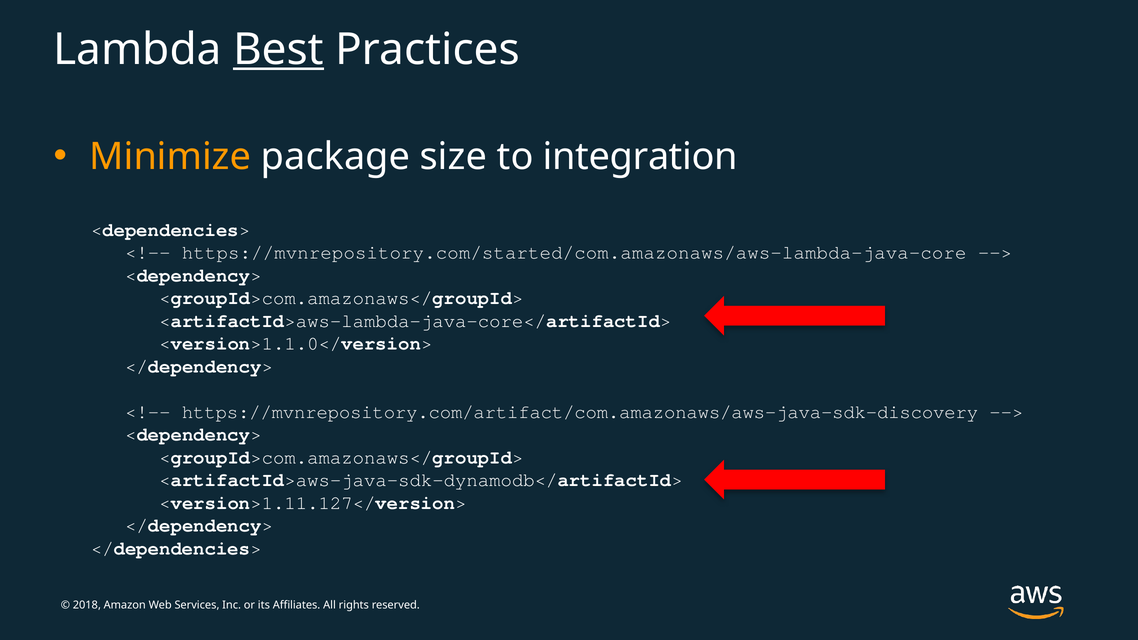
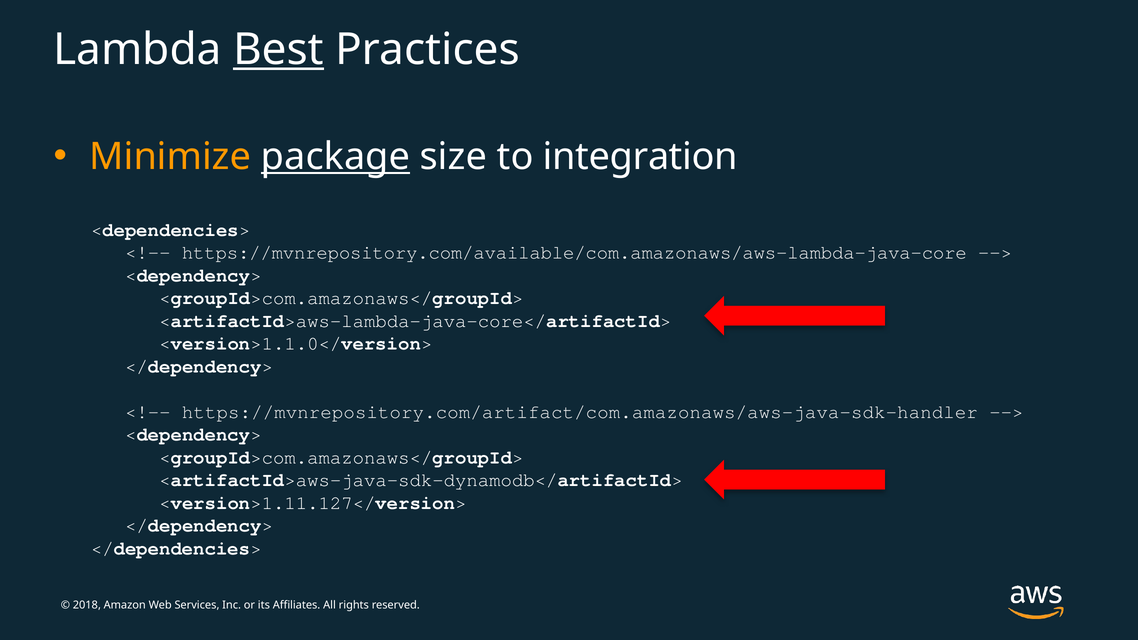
package underline: none -> present
https://mvnrepository.com/started/com.amazonaws/aws-lambda-java-core: https://mvnrepository.com/started/com.amazonaws/aws-lambda-java-core -> https://mvnrepository.com/available/com.amazonaws/aws-lambda-java-core
https://mvnrepository.com/artifact/com.amazonaws/aws-java-sdk-discovery: https://mvnrepository.com/artifact/com.amazonaws/aws-java-sdk-discovery -> https://mvnrepository.com/artifact/com.amazonaws/aws-java-sdk-handler
